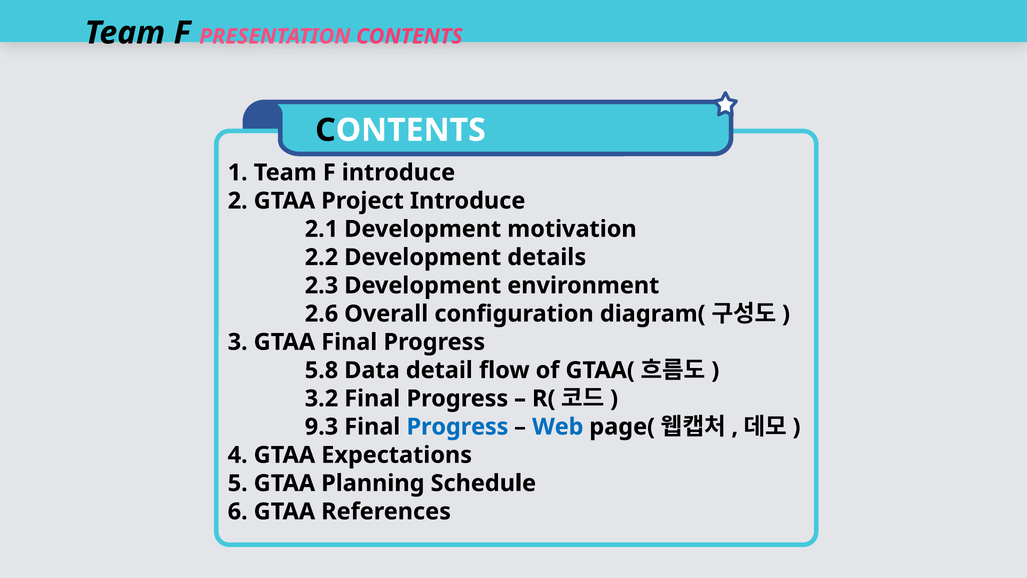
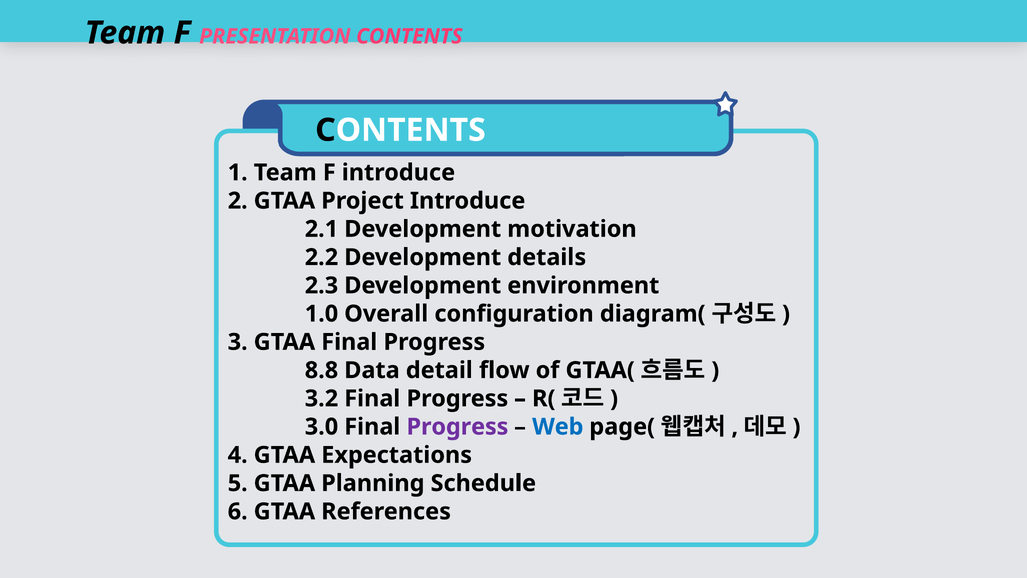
2.6: 2.6 -> 1.0
5.8: 5.8 -> 8.8
9.3: 9.3 -> 3.0
Progress at (457, 427) colour: blue -> purple
